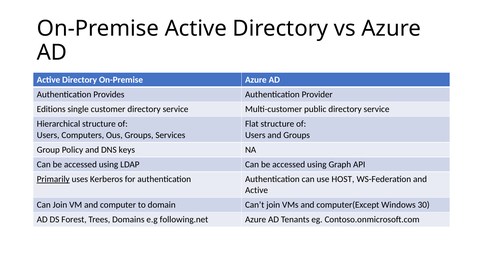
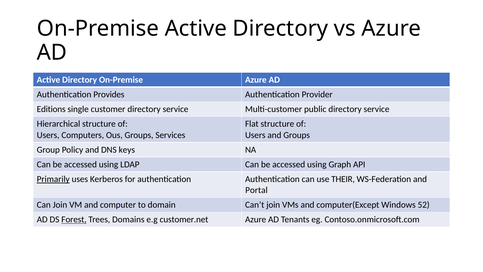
HOST: HOST -> THEIR
Active at (257, 190): Active -> Portal
30: 30 -> 52
Forest underline: none -> present
following.net: following.net -> customer.net
